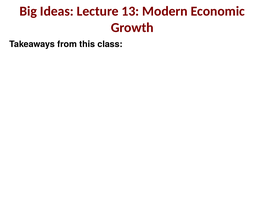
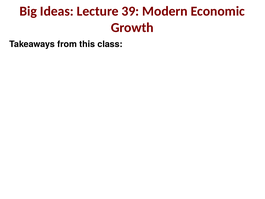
13: 13 -> 39
